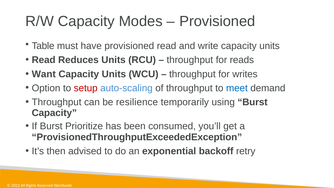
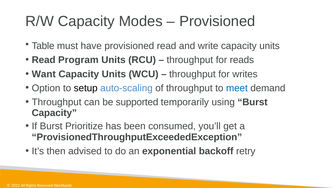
Reduces: Reduces -> Program
setup colour: red -> black
resilience: resilience -> supported
